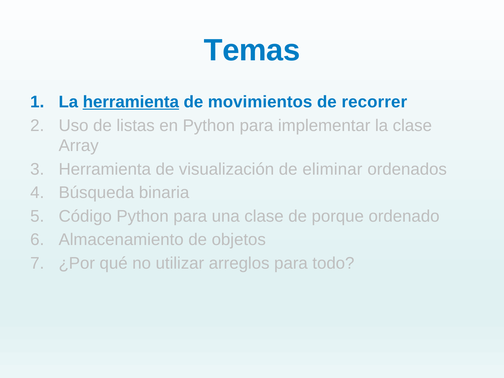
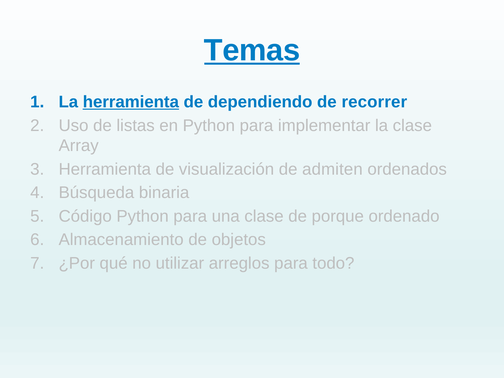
Temas underline: none -> present
movimientos: movimientos -> dependiendo
eliminar: eliminar -> admiten
